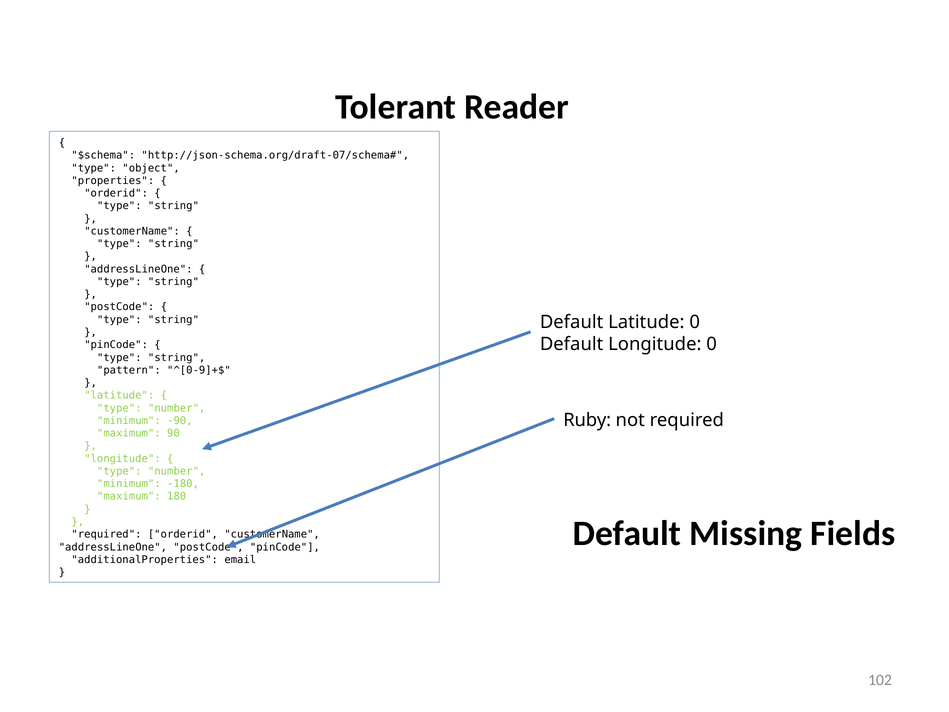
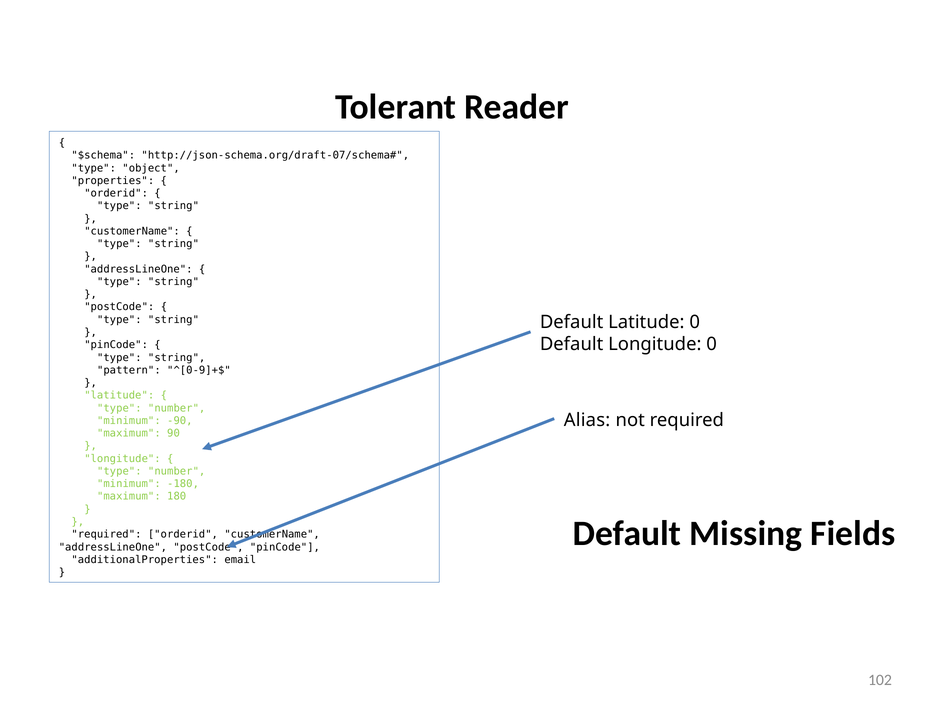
Ruby: Ruby -> Alias
